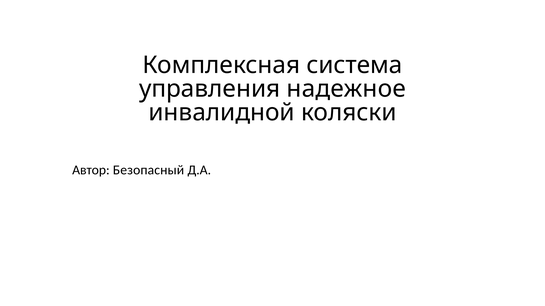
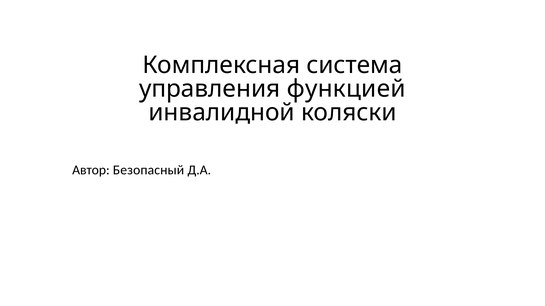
надежное: надежное -> функцией
